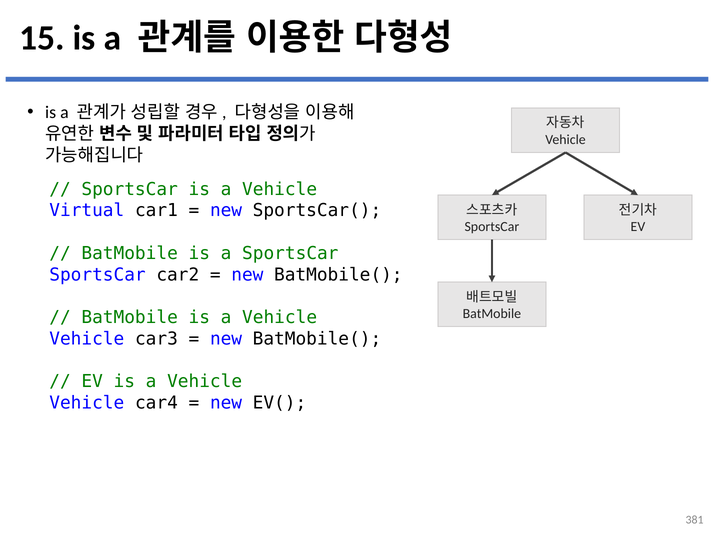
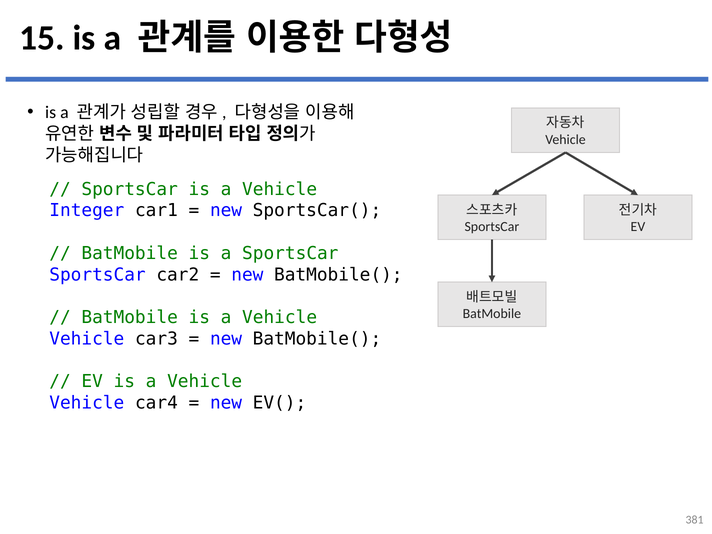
Virtual: Virtual -> Integer
